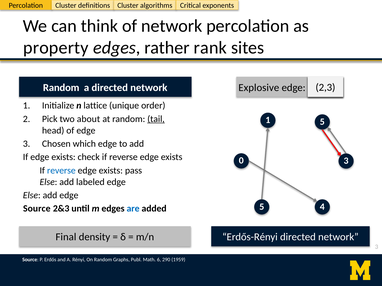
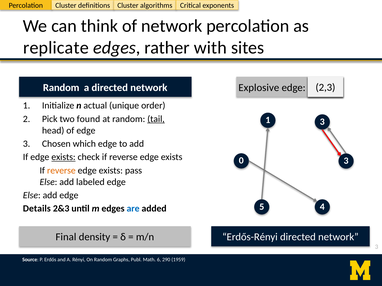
property: property -> replicate
rank: rank -> with
lattice: lattice -> actual
about: about -> found
1 5: 5 -> 3
exists at (63, 157) underline: none -> present
reverse at (61, 171) colour: blue -> orange
Source at (37, 209): Source -> Details
